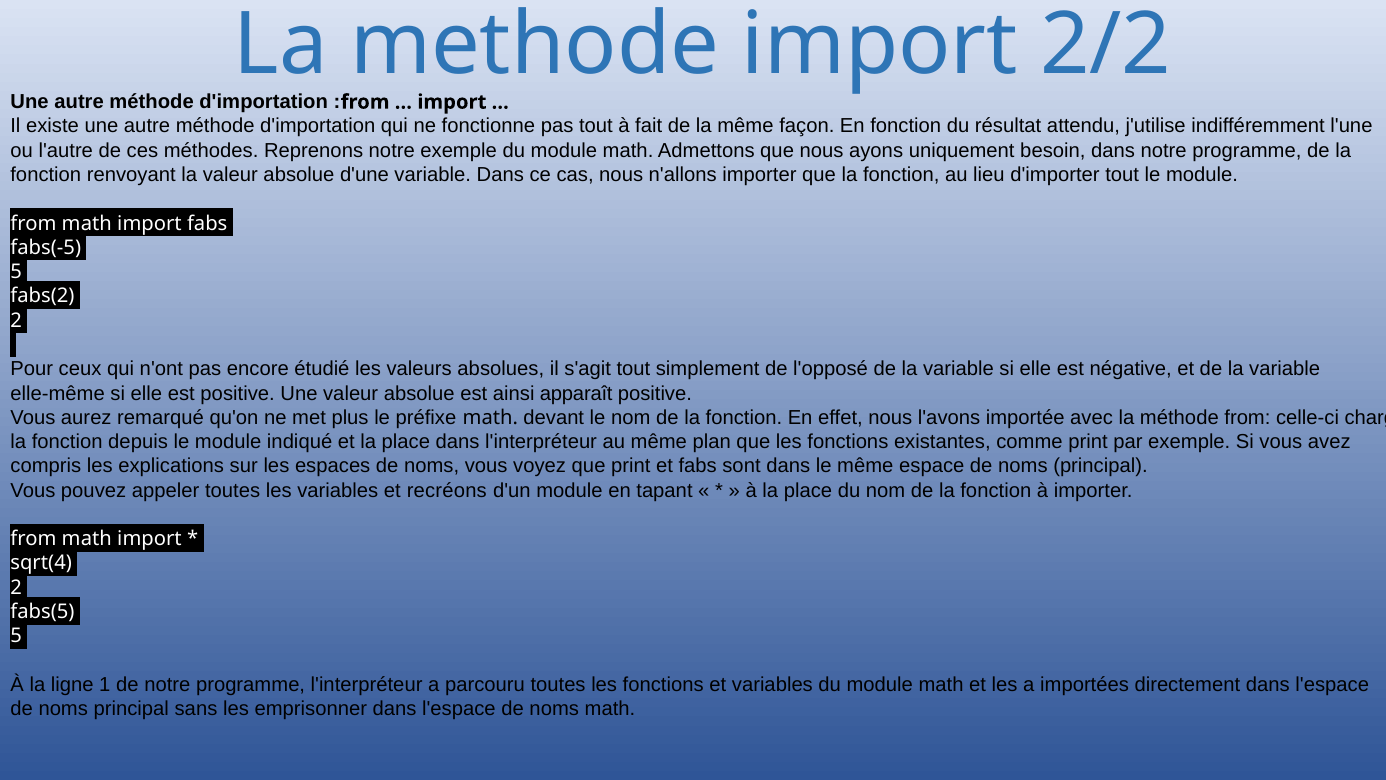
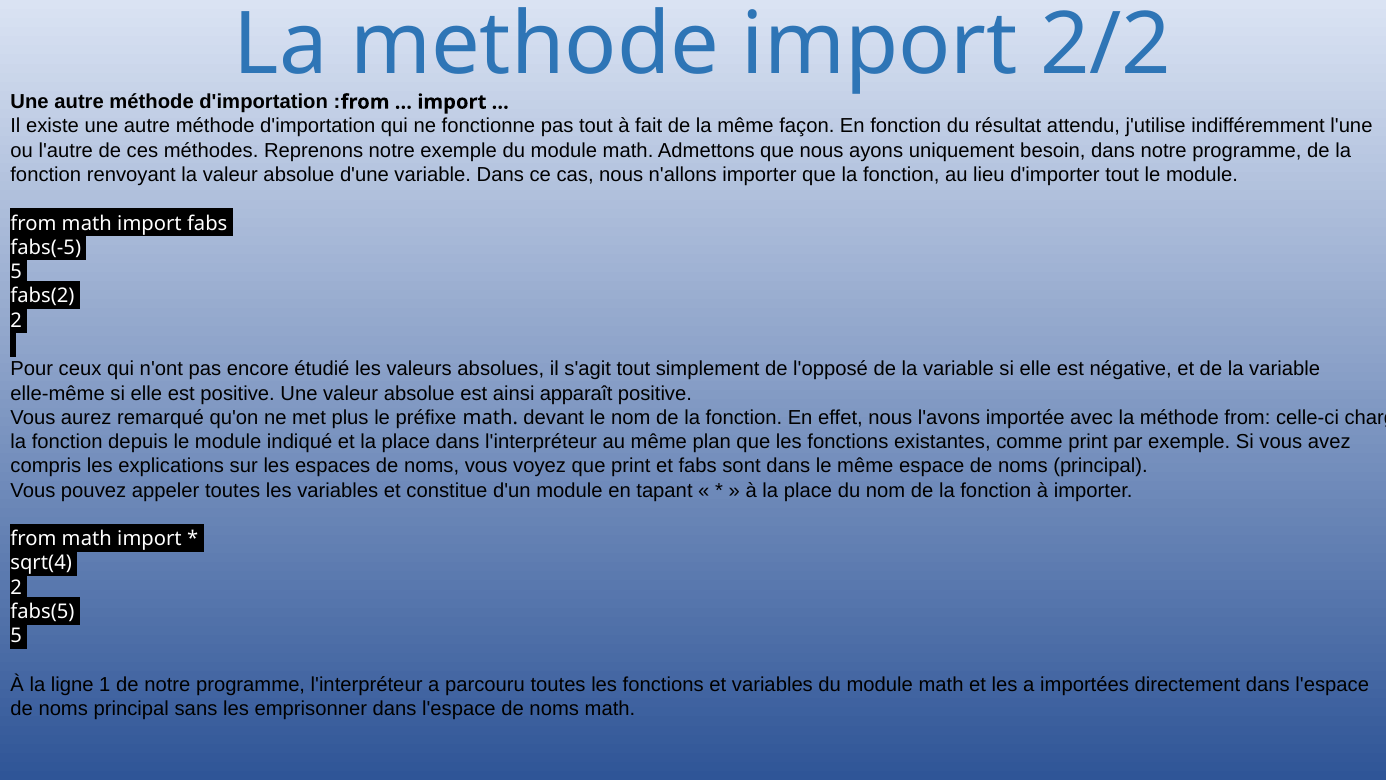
recréons: recréons -> constitue
